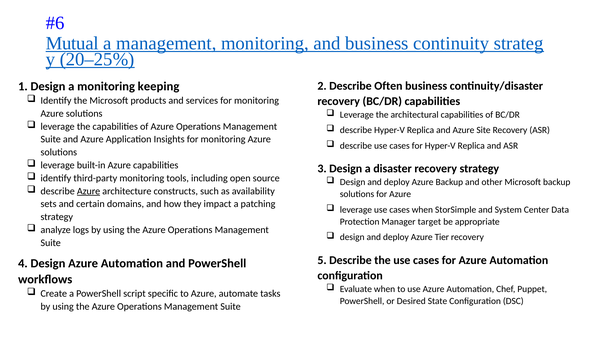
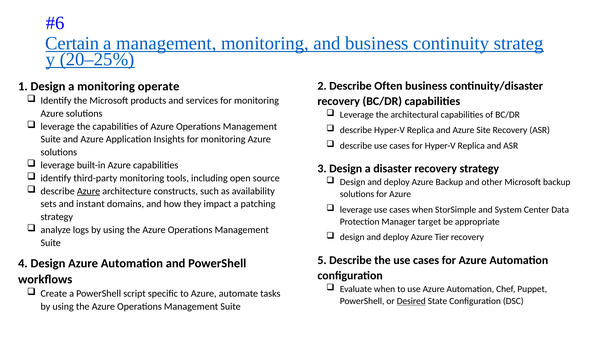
Mutual: Mutual -> Certain
keeping: keeping -> operate
certain: certain -> instant
Desired underline: none -> present
